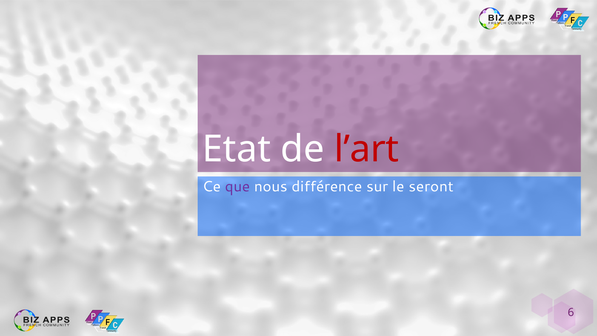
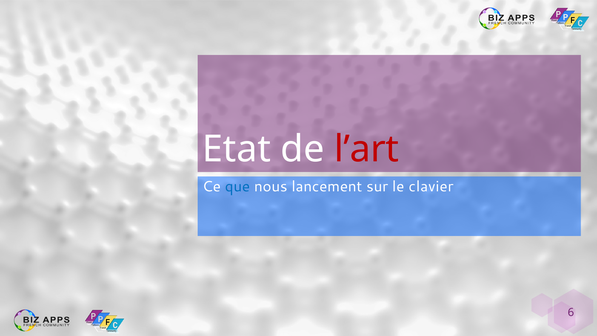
que colour: purple -> blue
différence: différence -> lancement
seront: seront -> clavier
